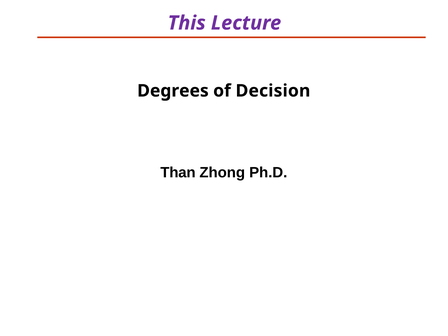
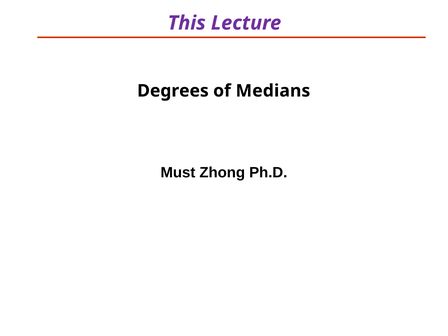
Decision: Decision -> Medians
Than: Than -> Must
